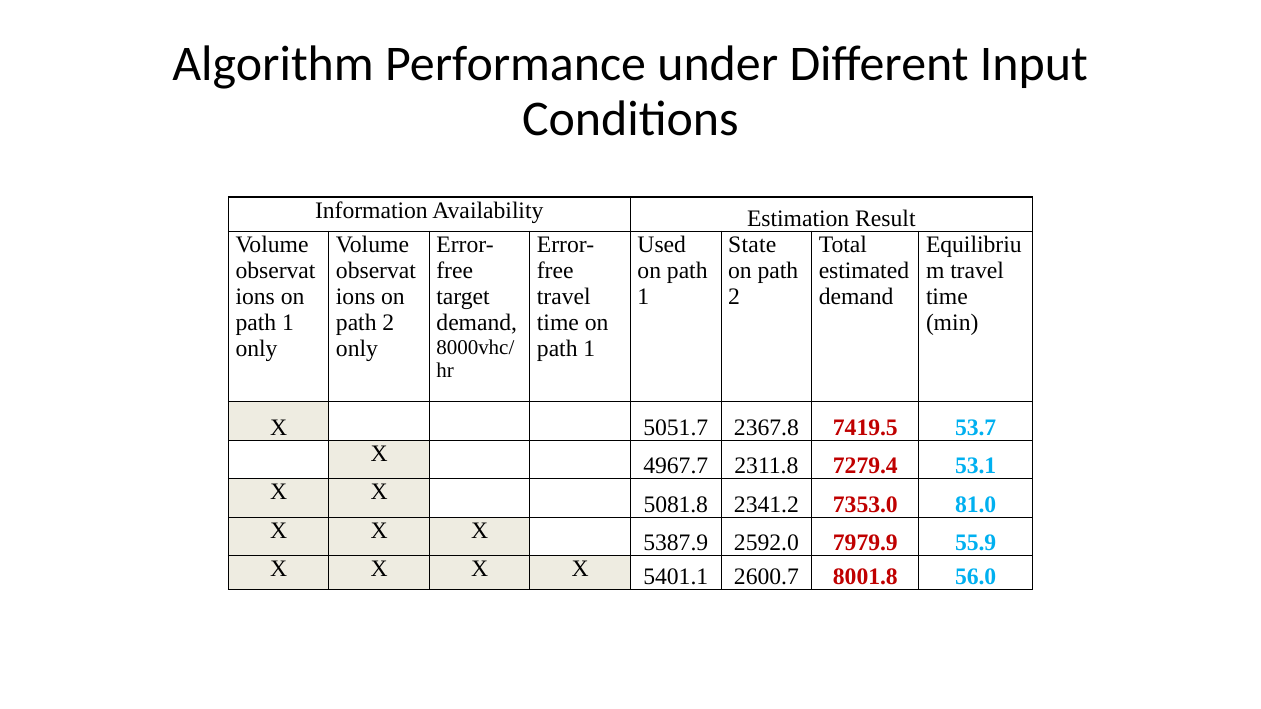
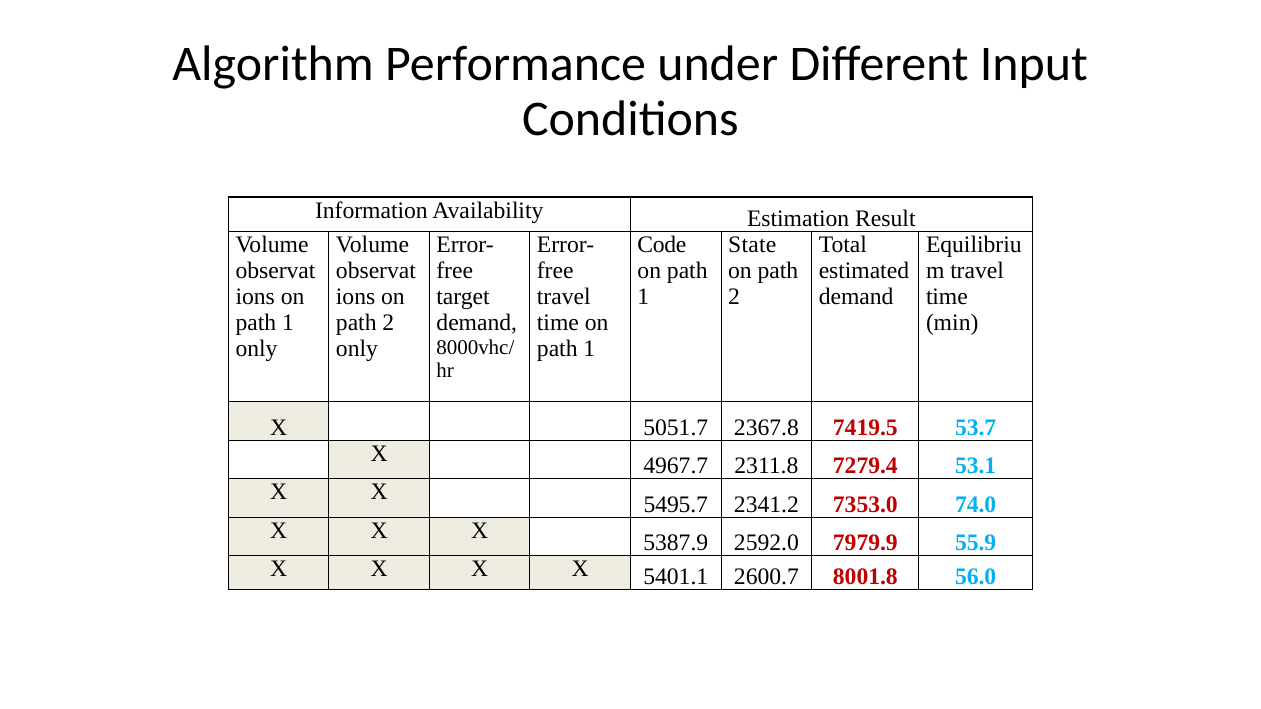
Used: Used -> Code
5081.8: 5081.8 -> 5495.7
81.0: 81.0 -> 74.0
